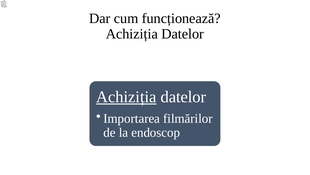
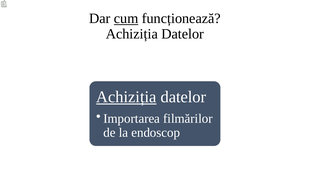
cum underline: none -> present
